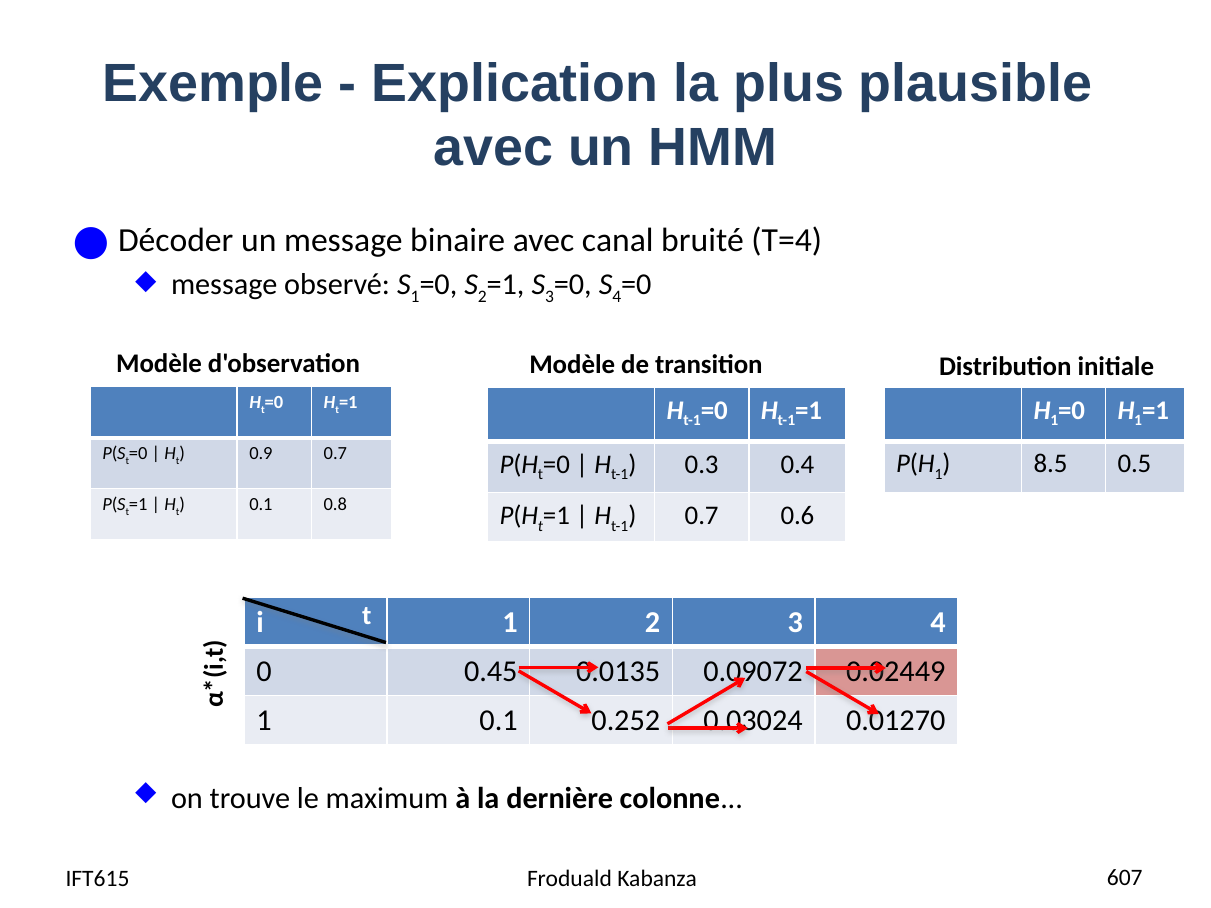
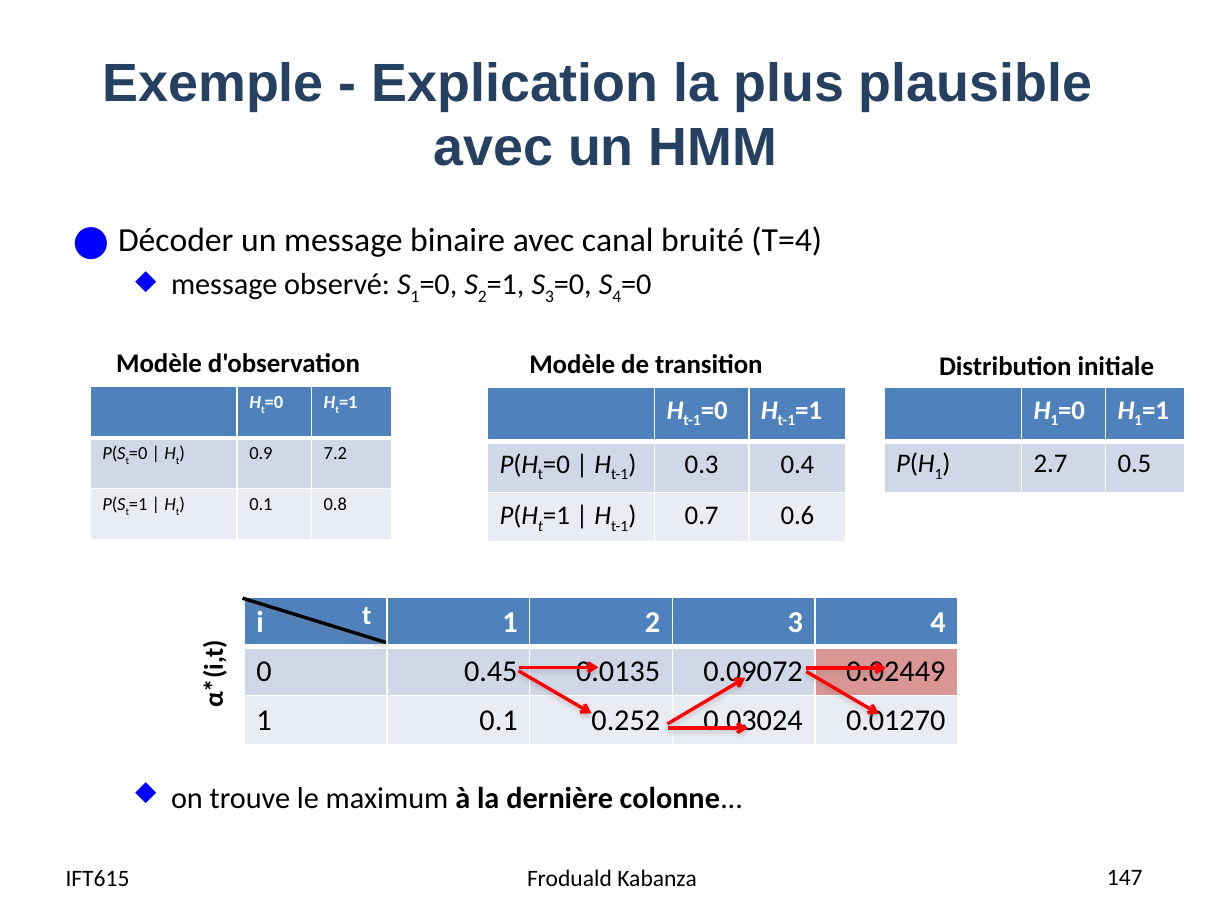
0.9 0.7: 0.7 -> 7.2
8.5: 8.5 -> 2.7
607: 607 -> 147
